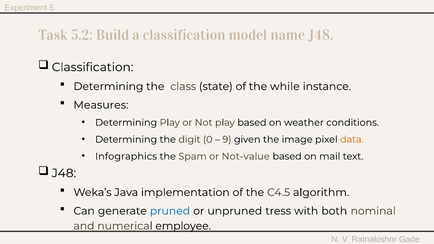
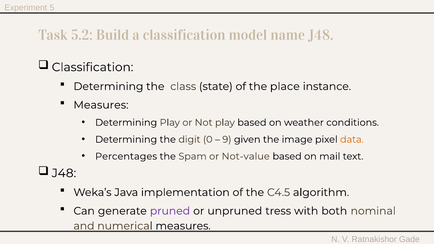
while: while -> place
Infographics: Infographics -> Percentages
pruned colour: blue -> purple
numerical employee: employee -> measures
